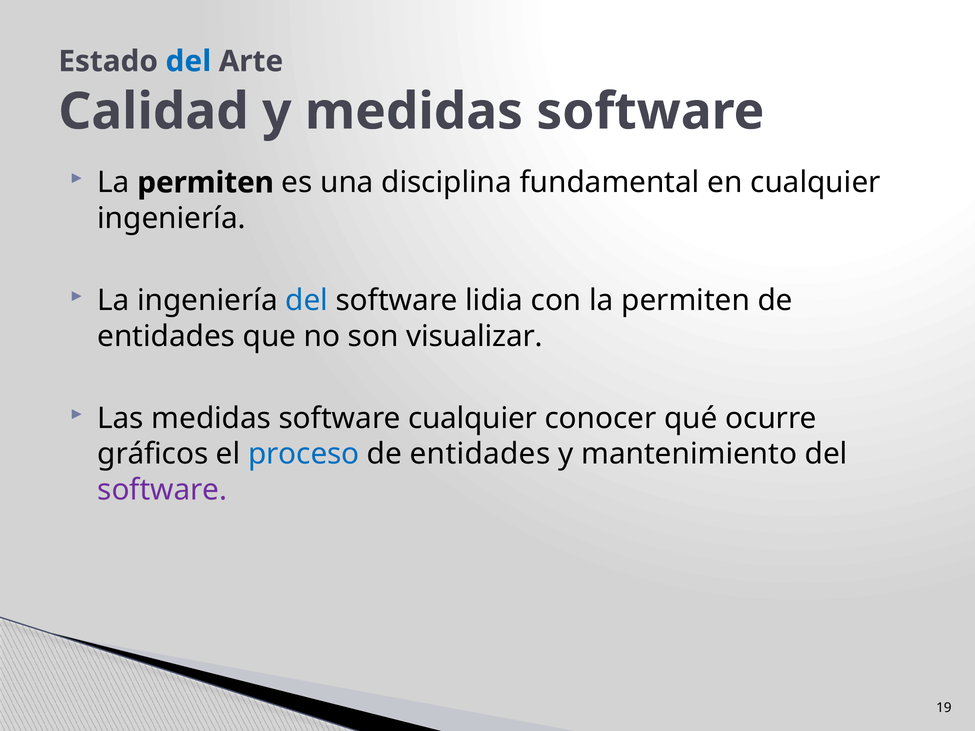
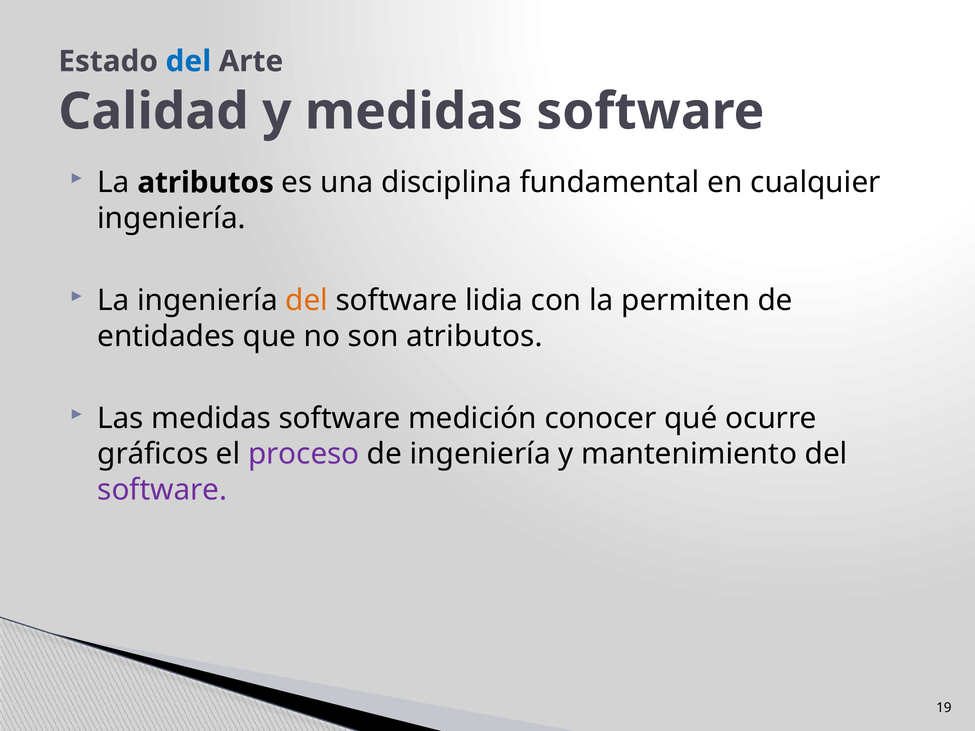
permiten at (206, 183): permiten -> atributos
del at (307, 301) colour: blue -> orange
son visualizar: visualizar -> atributos
software cualquier: cualquier -> medición
proceso colour: blue -> purple
entidades at (480, 454): entidades -> ingeniería
